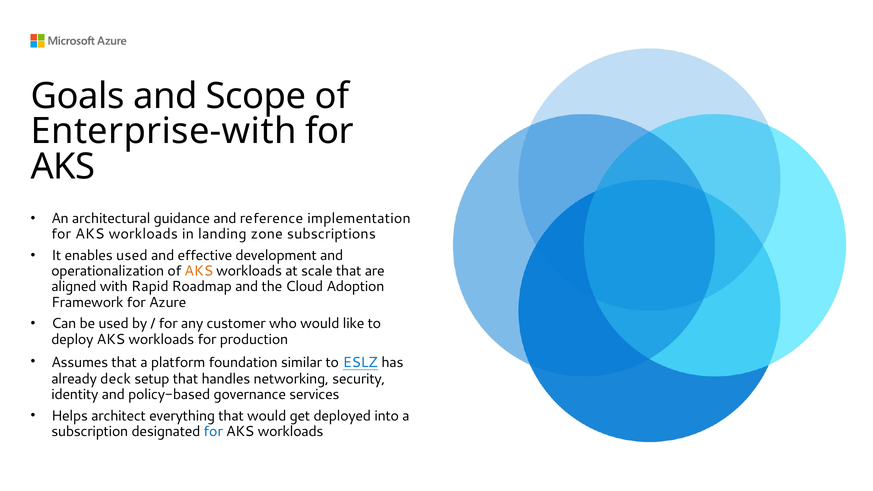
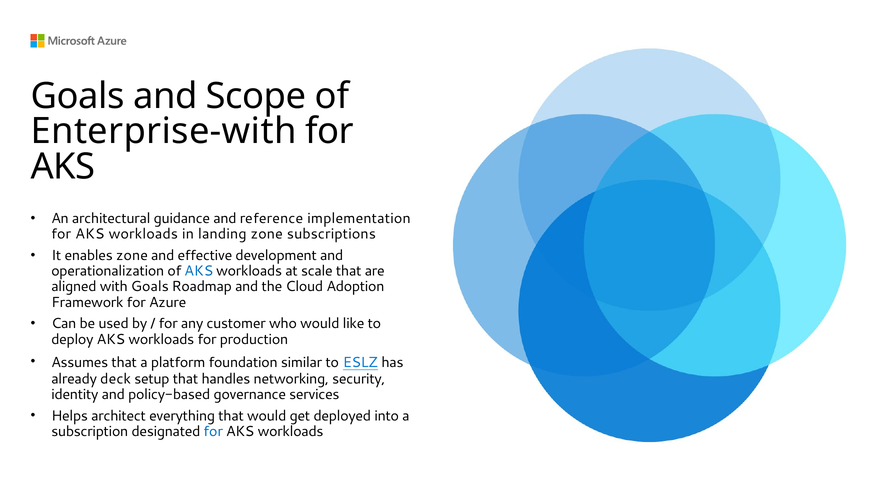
enables used: used -> zone
AKS at (199, 271) colour: orange -> blue
with Rapid: Rapid -> Goals
